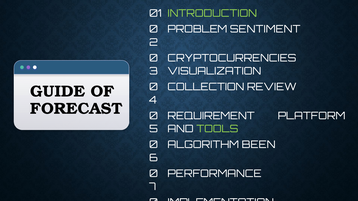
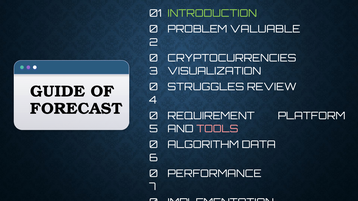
SENTIMENT: SENTIMENT -> VALUABLE
COLLECTION: COLLECTION -> STRUGGLES
TOOLS colour: light green -> pink
BEEN: BEEN -> DATA
